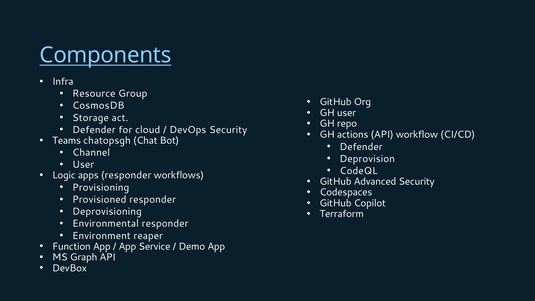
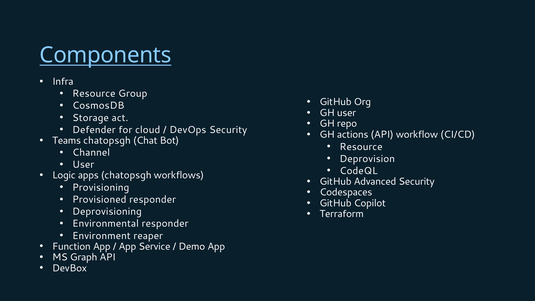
Defender at (361, 147): Defender -> Resource
apps responder: responder -> chatopsgh
